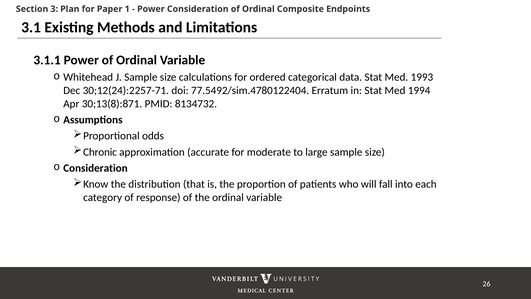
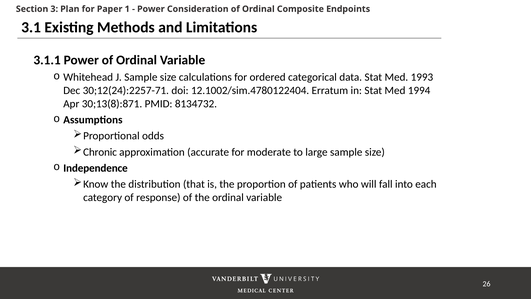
77.5492/sim.4780122404: 77.5492/sim.4780122404 -> 12.1002/sim.4780122404
Consideration at (95, 168): Consideration -> Independence
